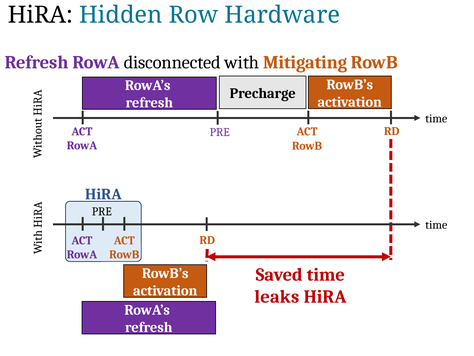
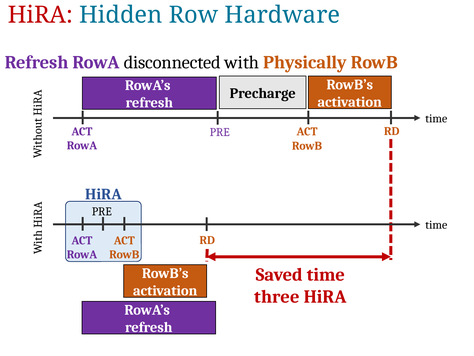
HiRA at (40, 15) colour: black -> red
Mitigating: Mitigating -> Physically
leaks: leaks -> three
